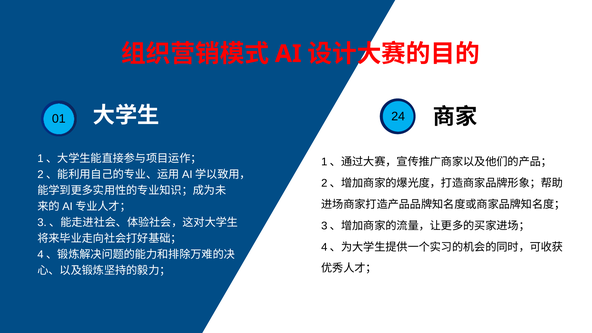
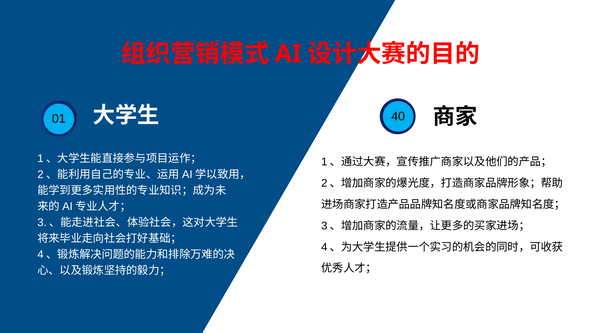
24: 24 -> 40
